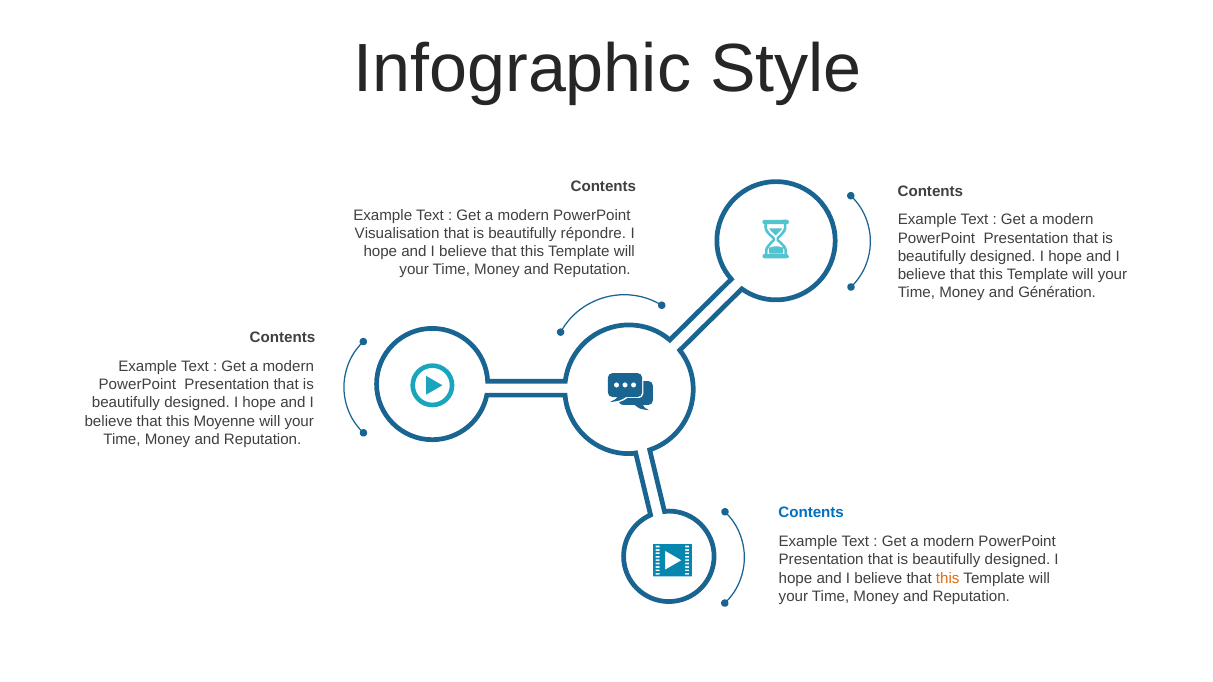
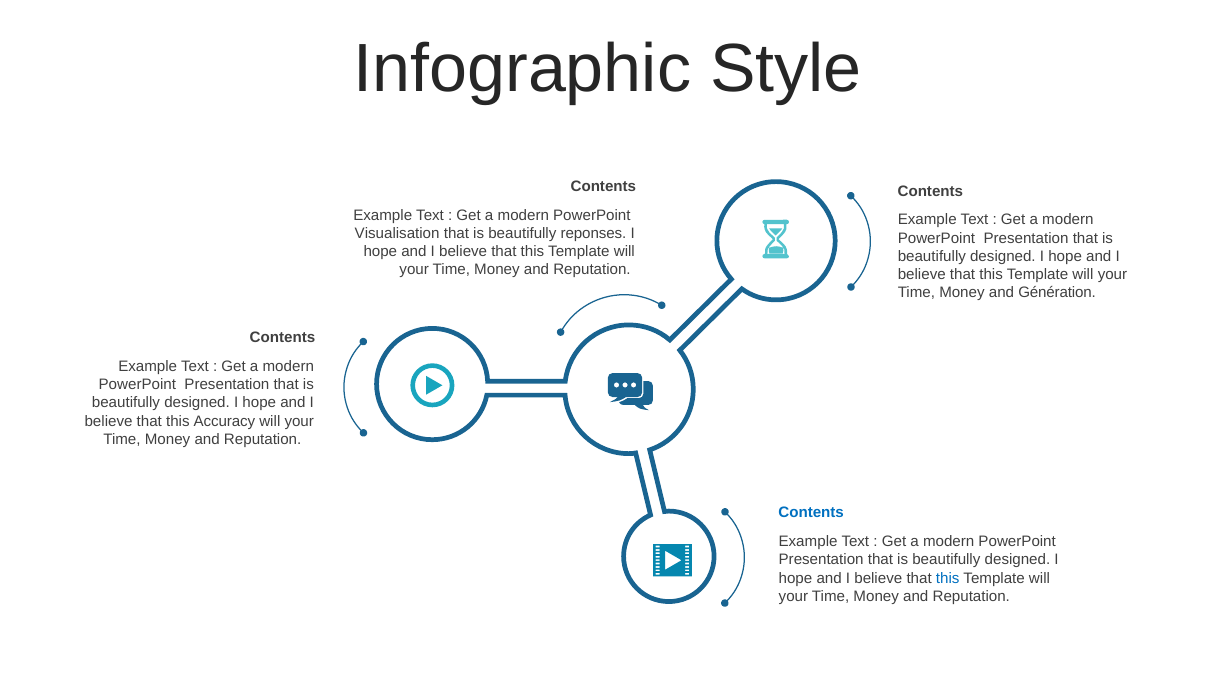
répondre: répondre -> reponses
Moyenne: Moyenne -> Accuracy
this at (948, 578) colour: orange -> blue
